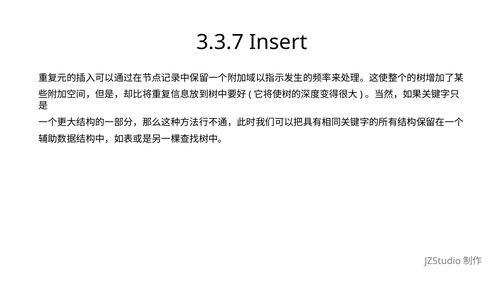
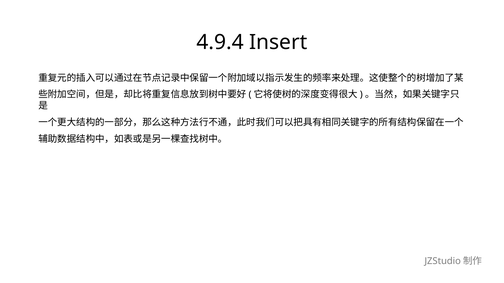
3.3.7: 3.3.7 -> 4.9.4
